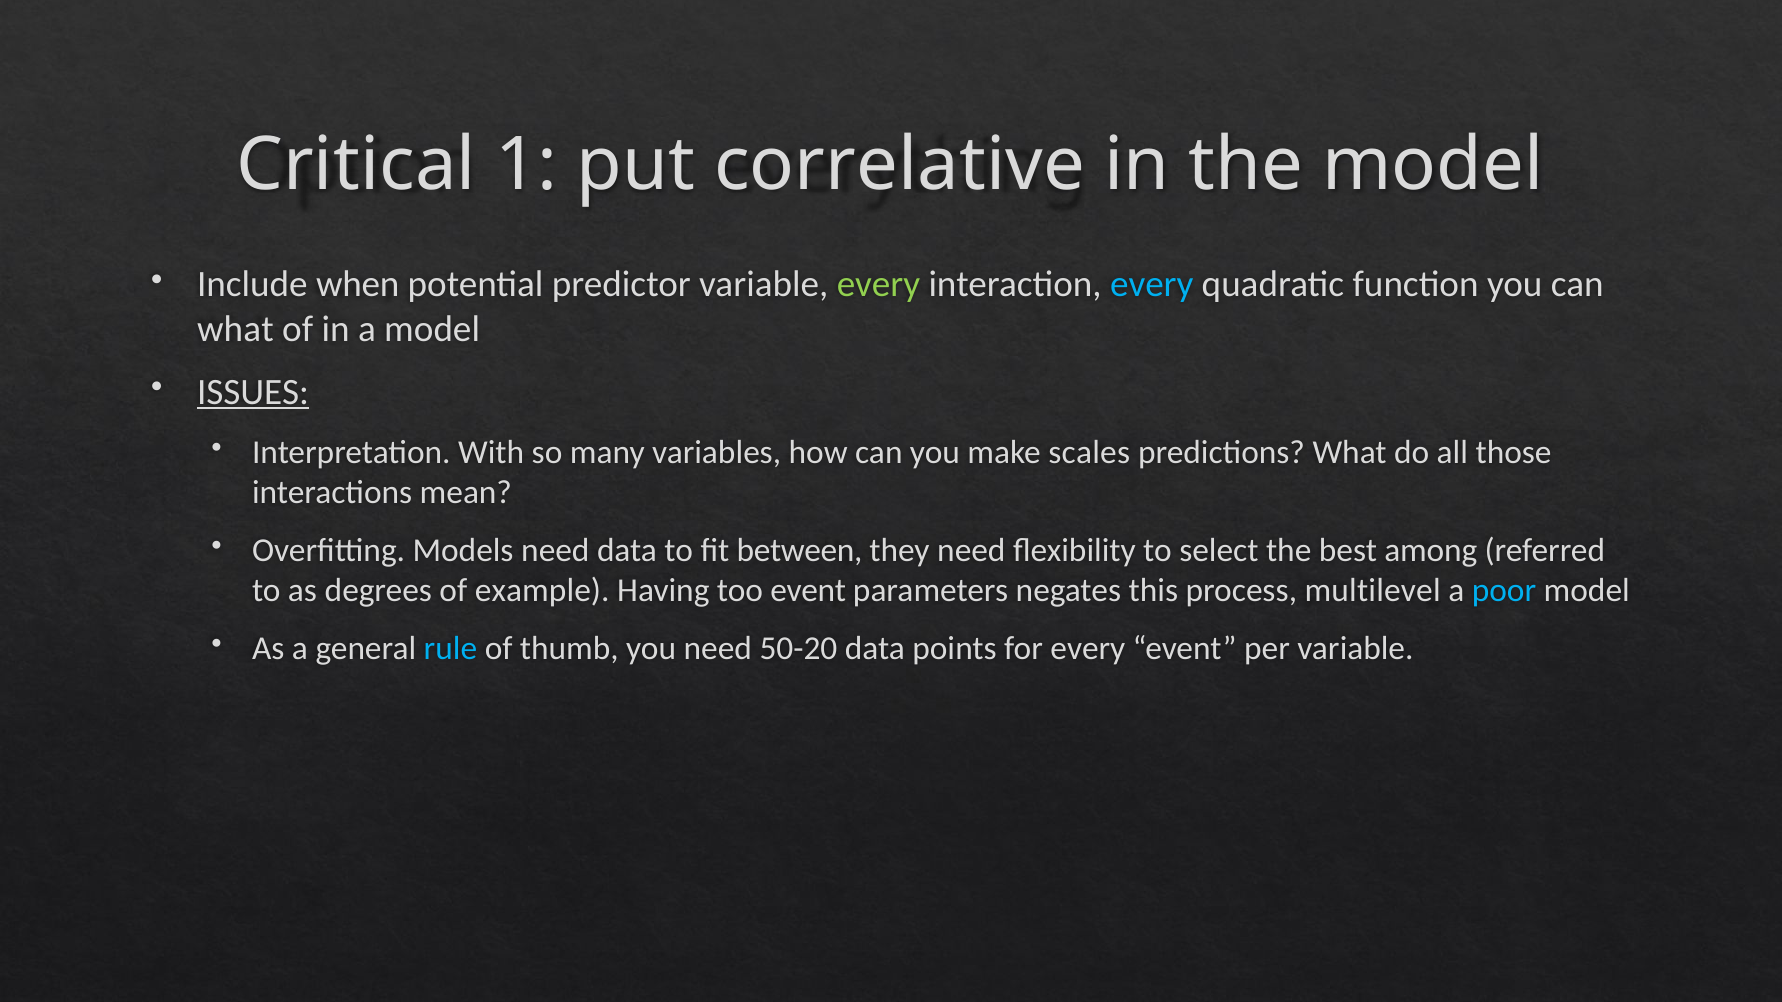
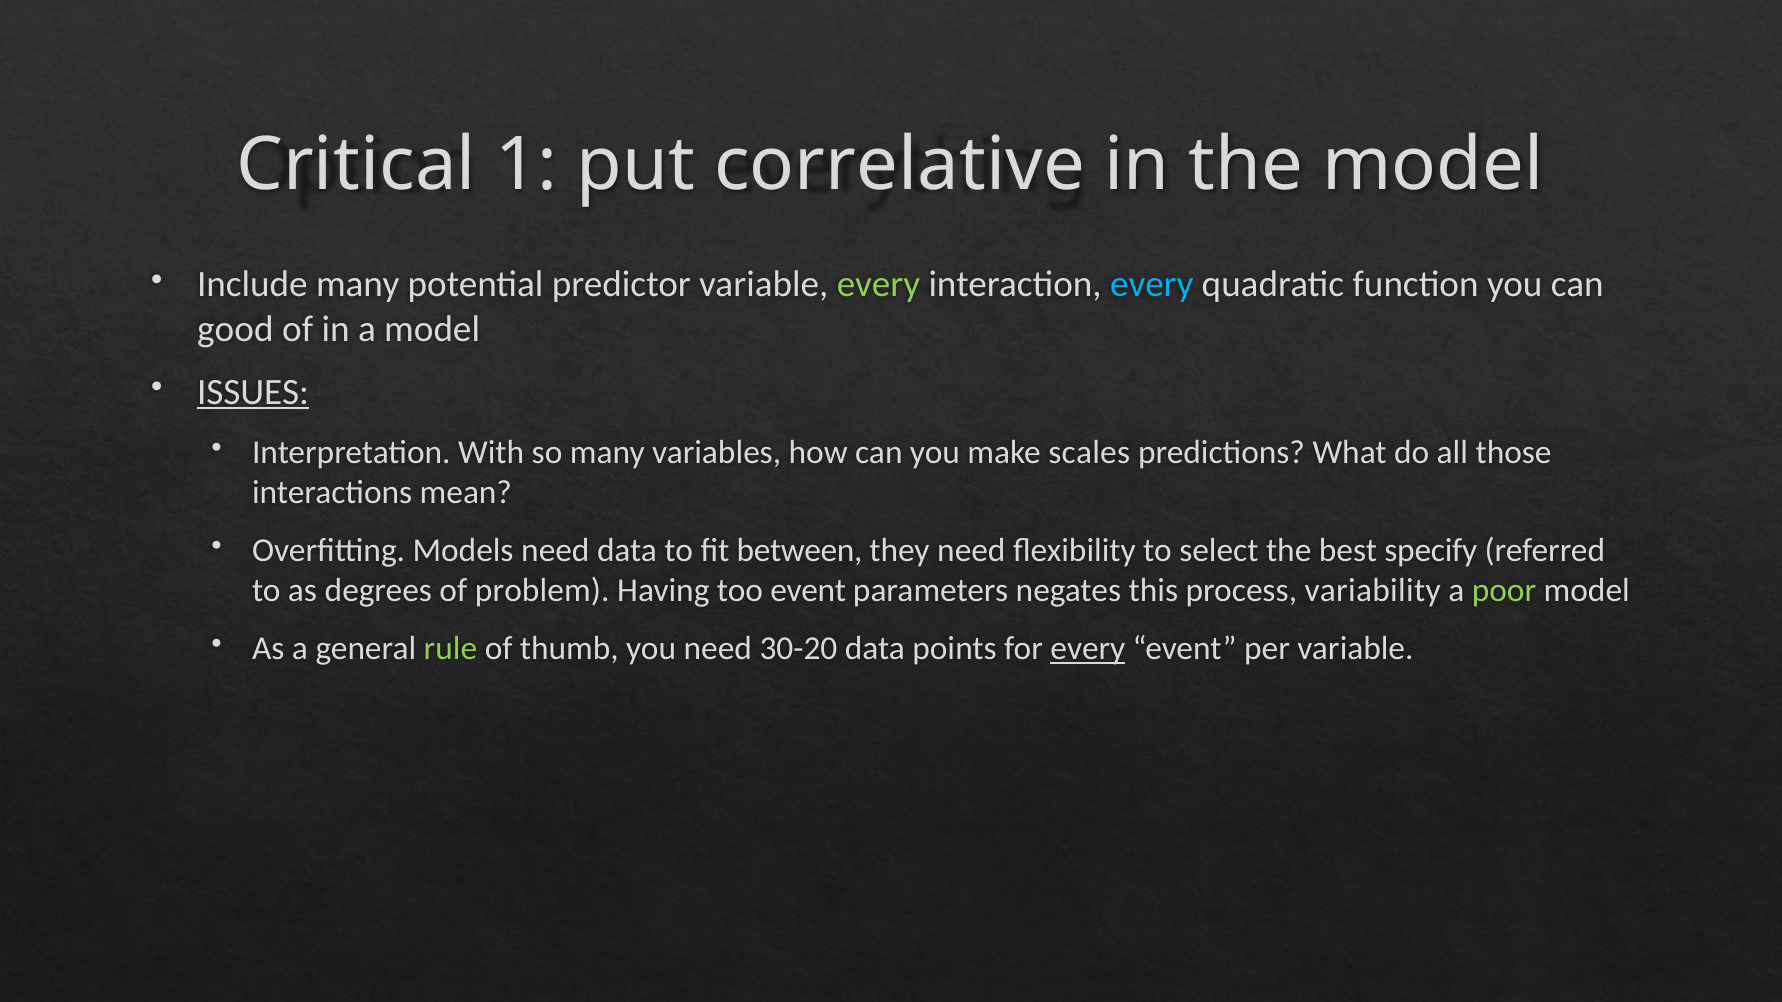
Include when: when -> many
what at (235, 329): what -> good
among: among -> specify
example: example -> problem
multilevel: multilevel -> variability
poor colour: light blue -> light green
rule colour: light blue -> light green
50-20: 50-20 -> 30-20
every at (1088, 648) underline: none -> present
